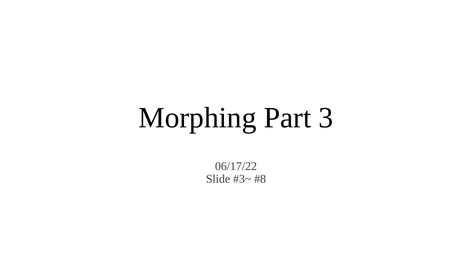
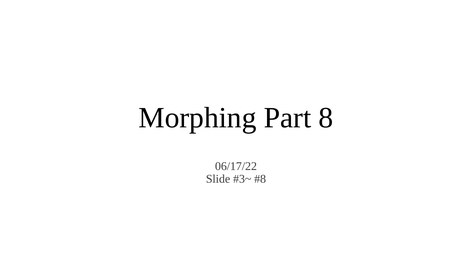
3: 3 -> 8
